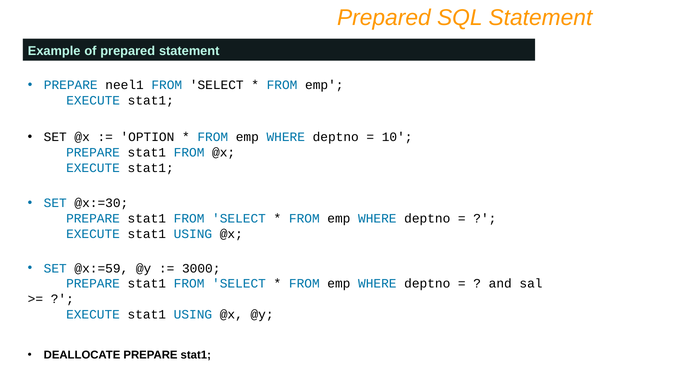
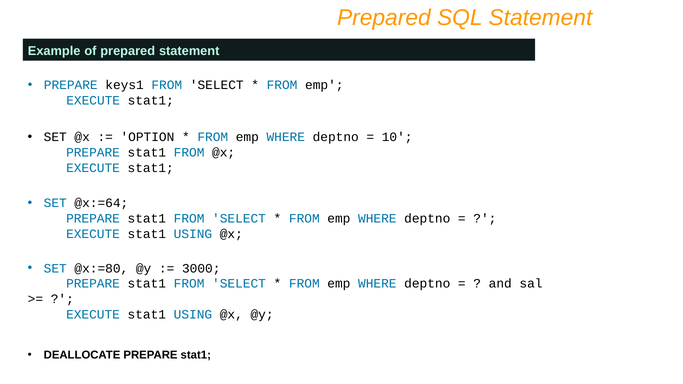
neel1: neel1 -> keys1
@x:=30: @x:=30 -> @x:=64
@x:=59: @x:=59 -> @x:=80
